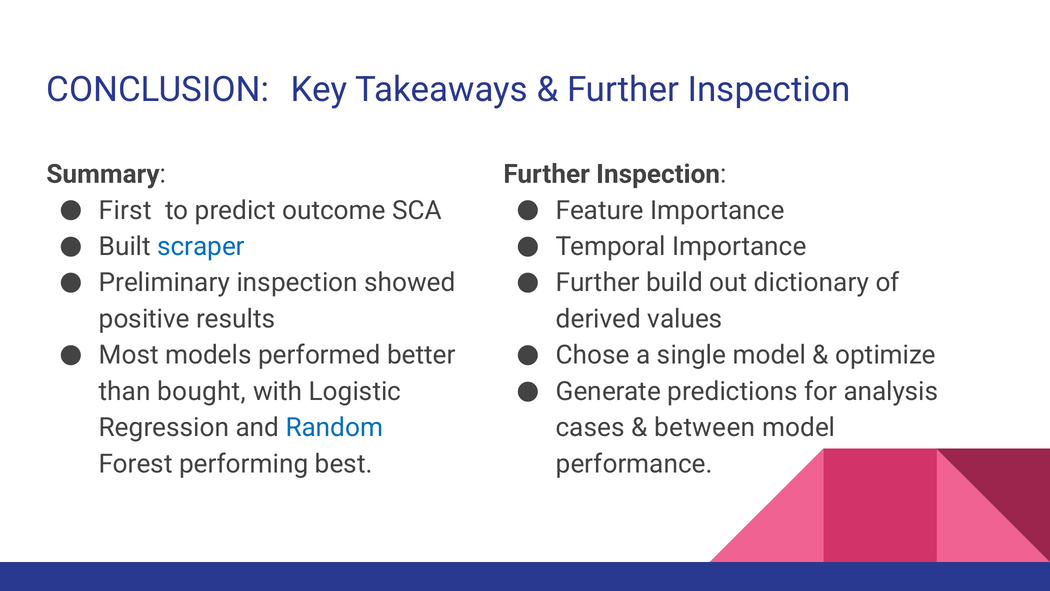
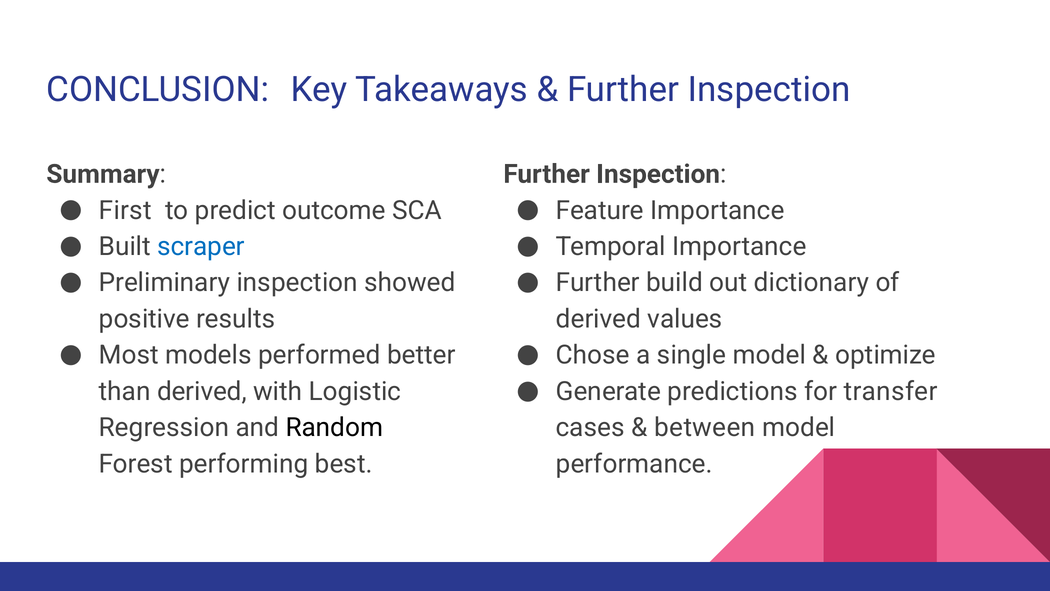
analysis: analysis -> transfer
than bought: bought -> derived
Random colour: blue -> black
